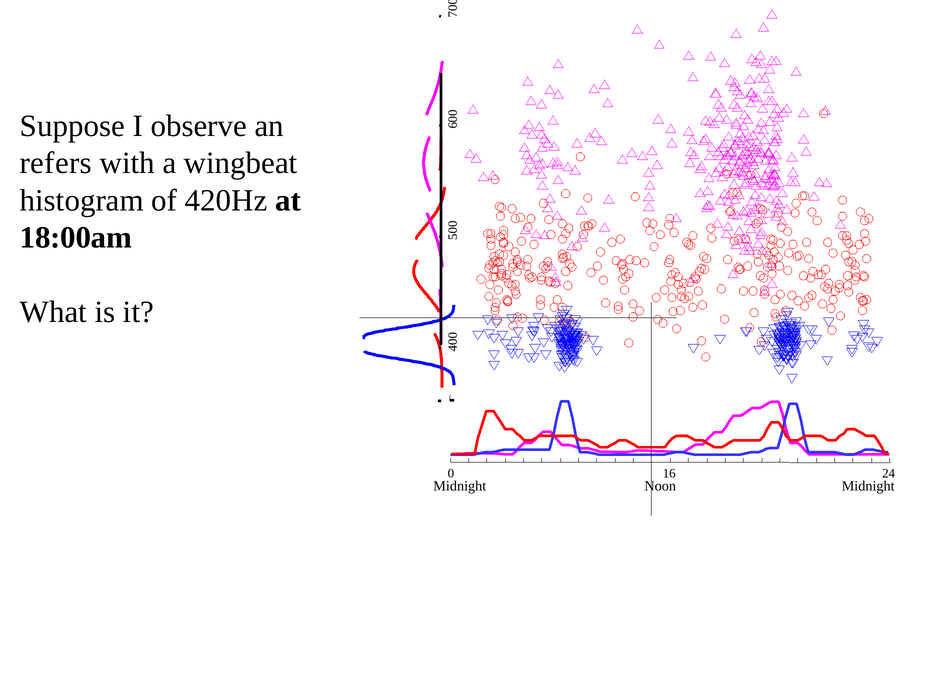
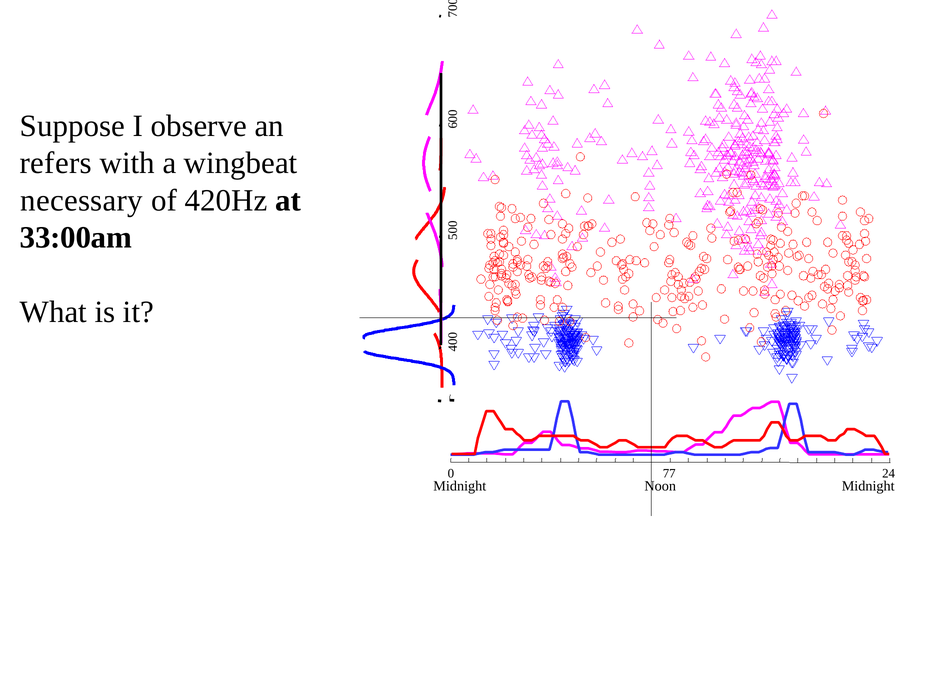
histogram: histogram -> necessary
18:00am: 18:00am -> 33:00am
16: 16 -> 77
